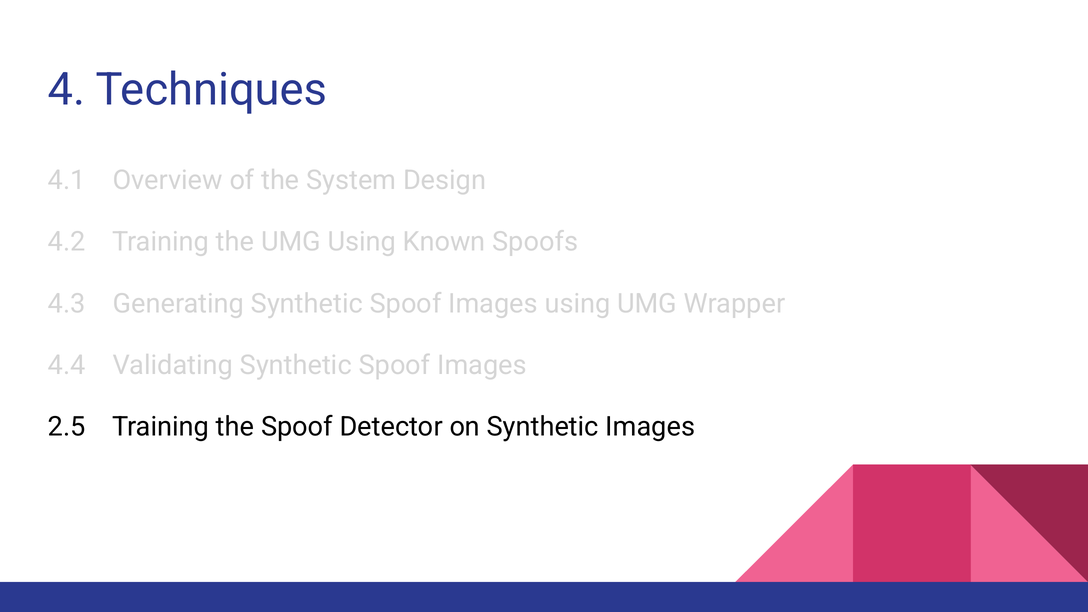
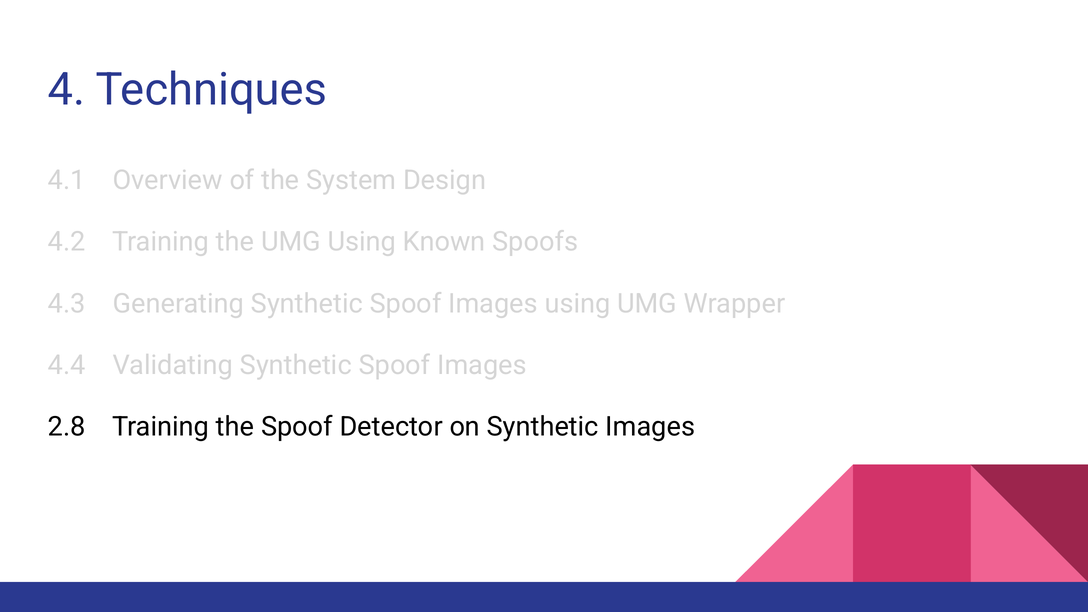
2.5: 2.5 -> 2.8
